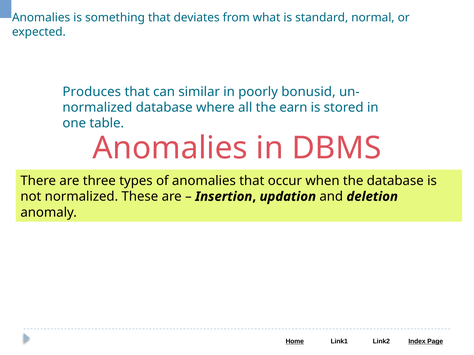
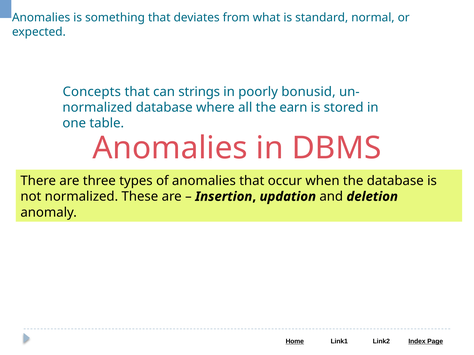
Produces: Produces -> Concepts
similar: similar -> strings
